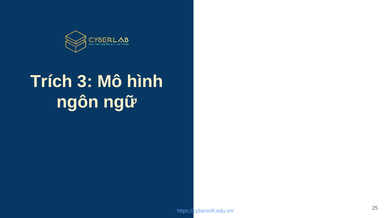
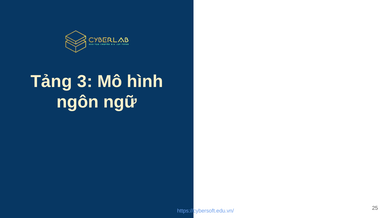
Trích: Trích -> Tảng
